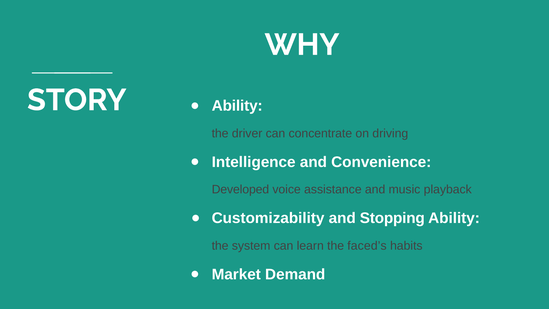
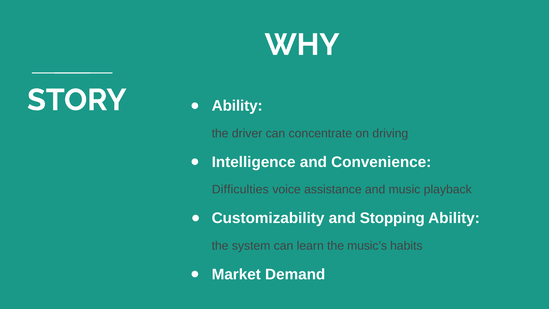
Developed: Developed -> Difficulties
faced’s: faced’s -> music’s
